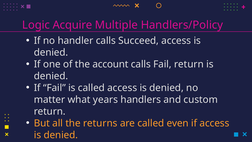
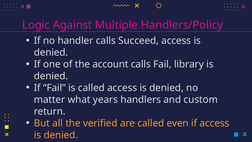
Acquire: Acquire -> Against
Fail return: return -> library
returns: returns -> verified
